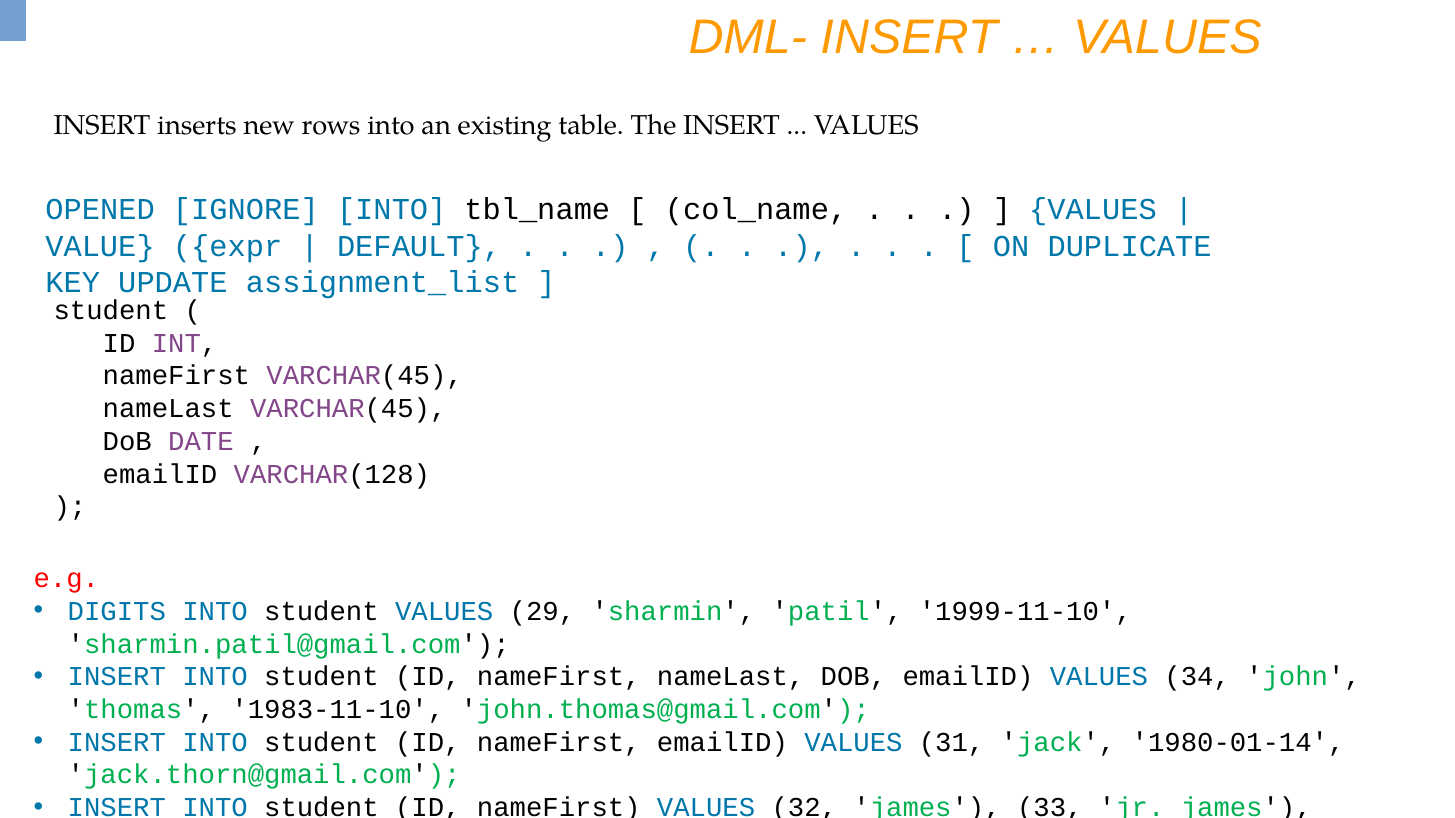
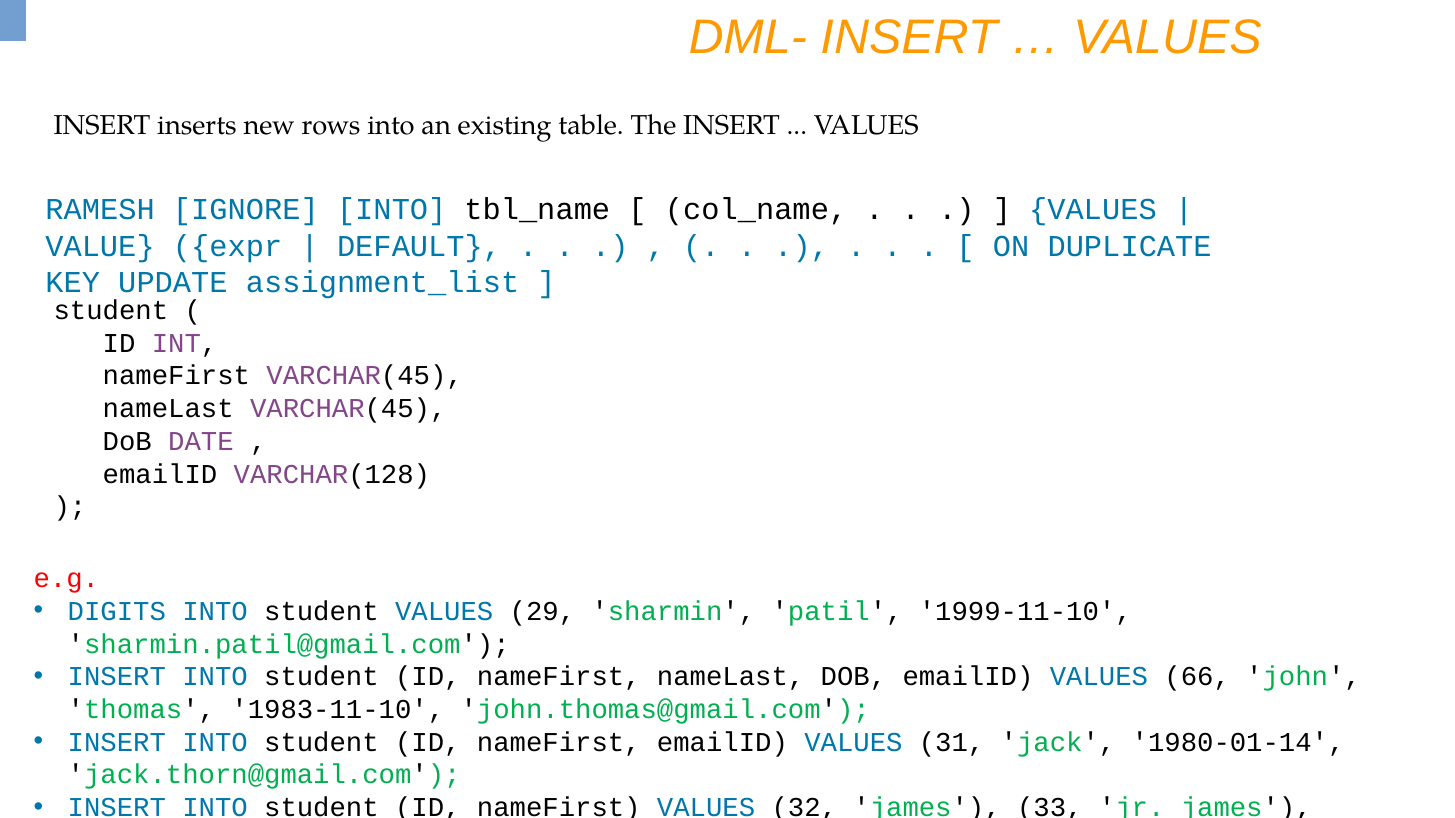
OPENED: OPENED -> RAMESH
VALUES 34: 34 -> 66
